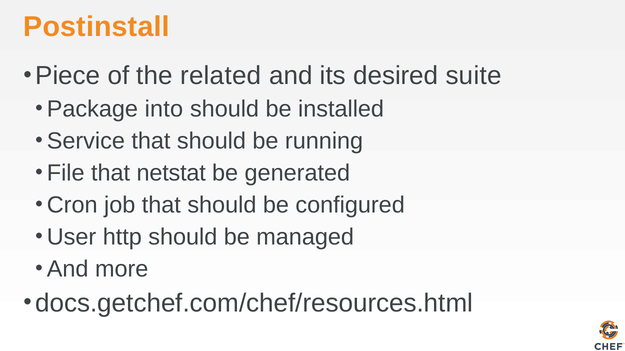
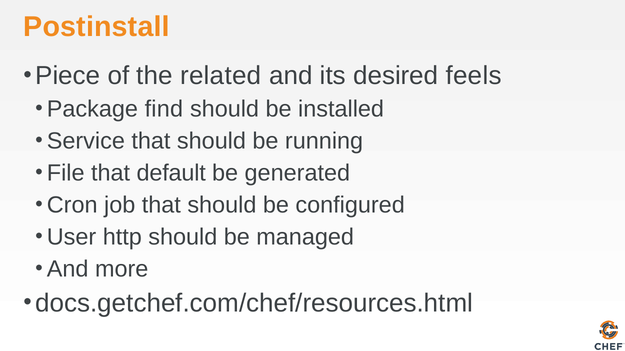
suite: suite -> feels
into: into -> find
netstat: netstat -> default
